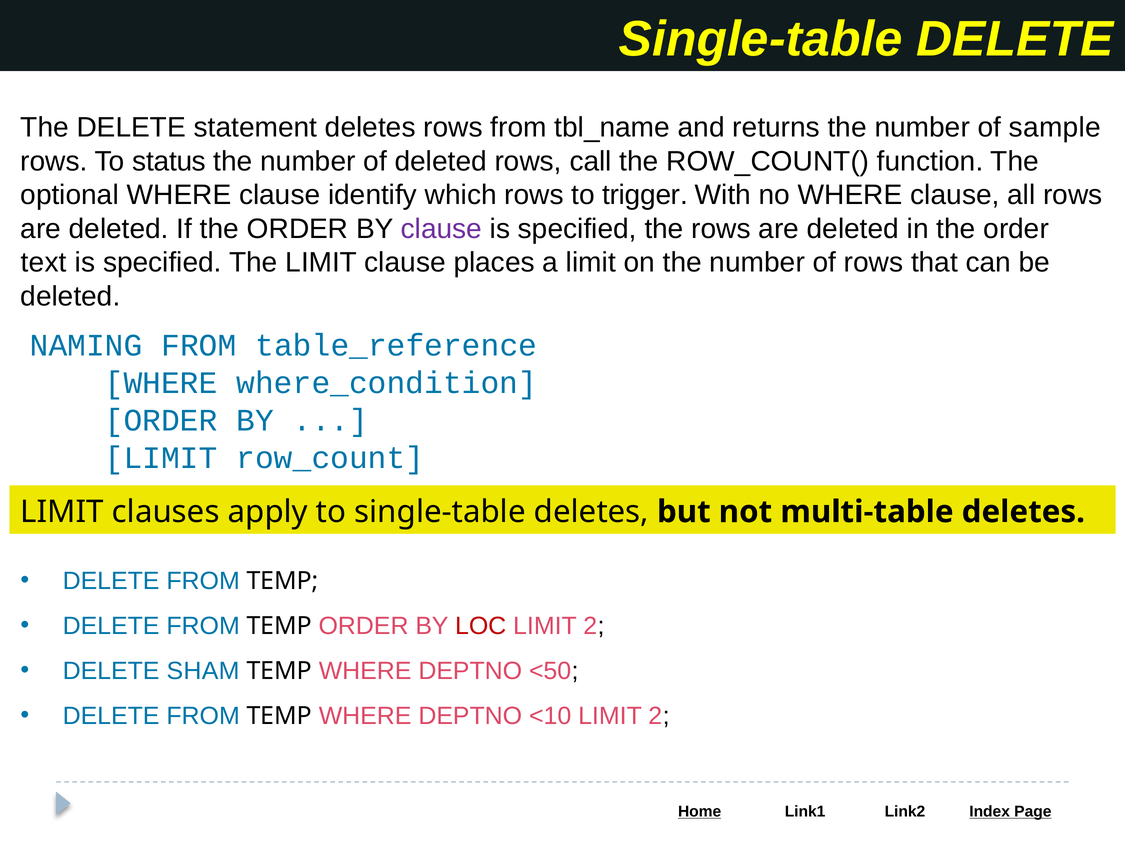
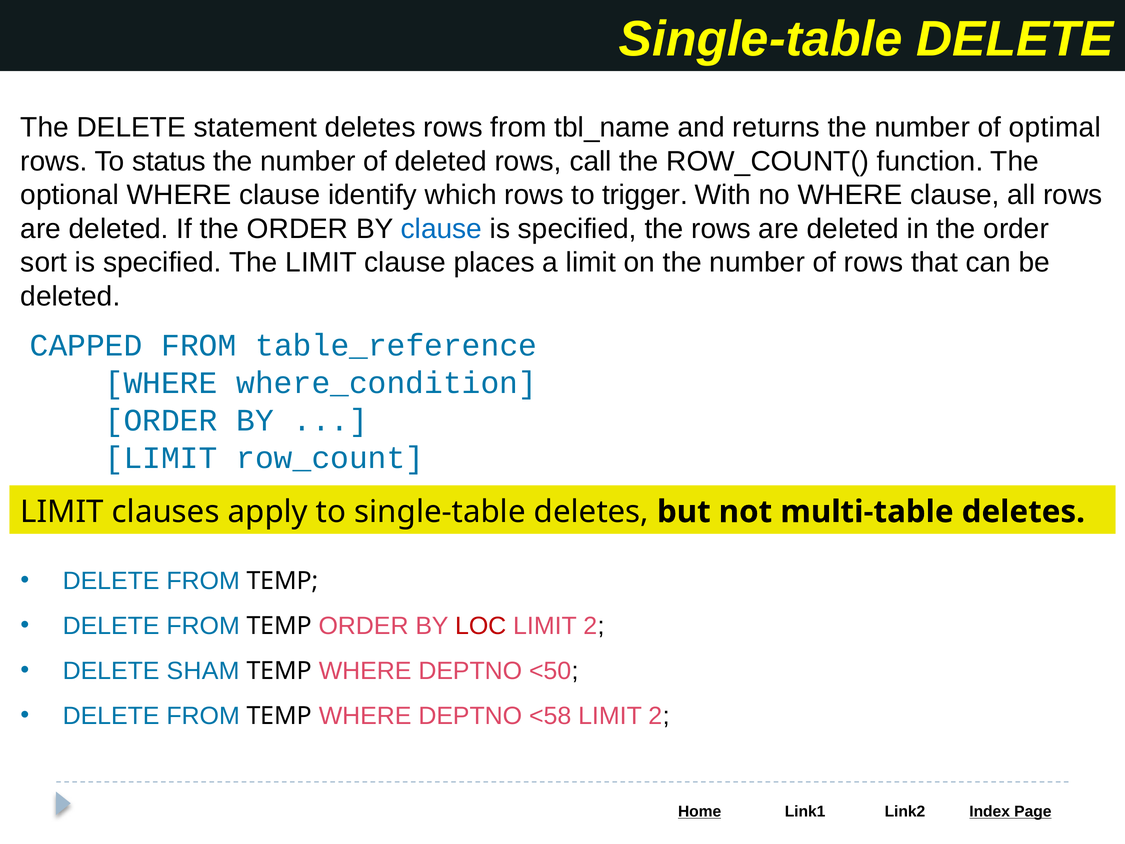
sample: sample -> optimal
clause at (441, 229) colour: purple -> blue
text: text -> sort
NAMING: NAMING -> CAPPED
<10: <10 -> <58
